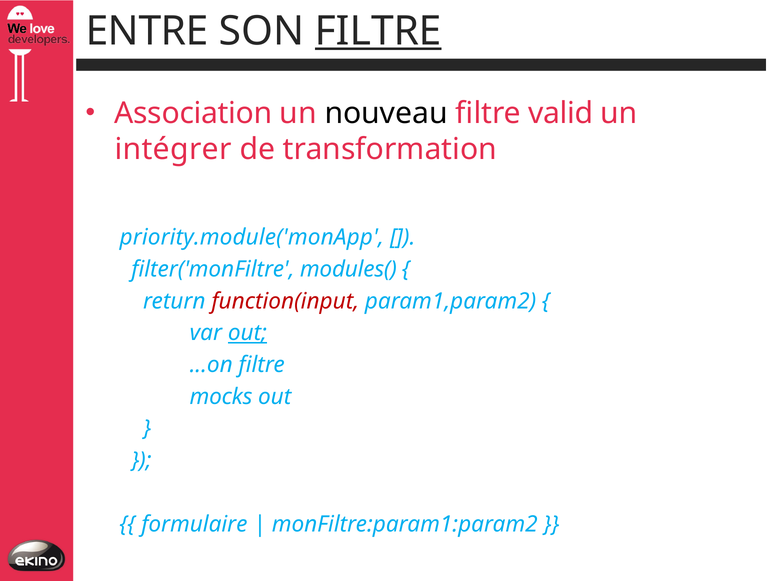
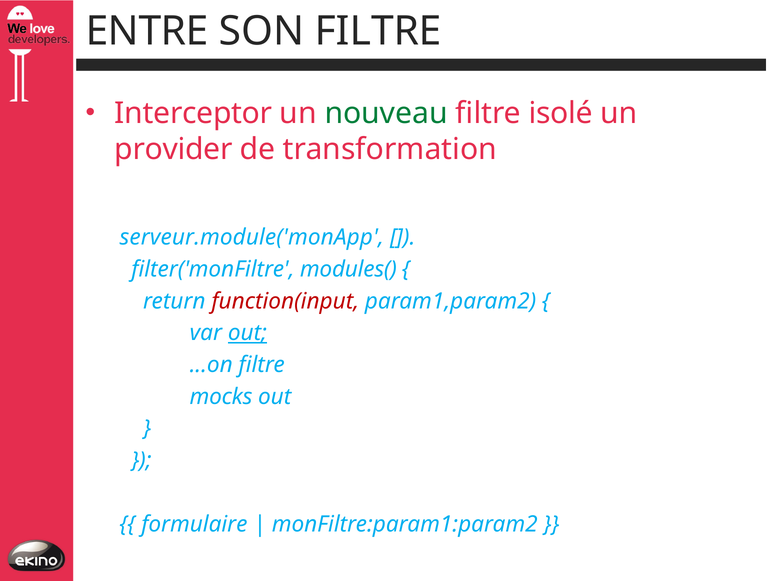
FILTRE at (378, 31) underline: present -> none
Association: Association -> Interceptor
nouveau colour: black -> green
valid: valid -> isolé
intégrer: intégrer -> provider
priority.module('monApp: priority.module('monApp -> serveur.module('monApp
